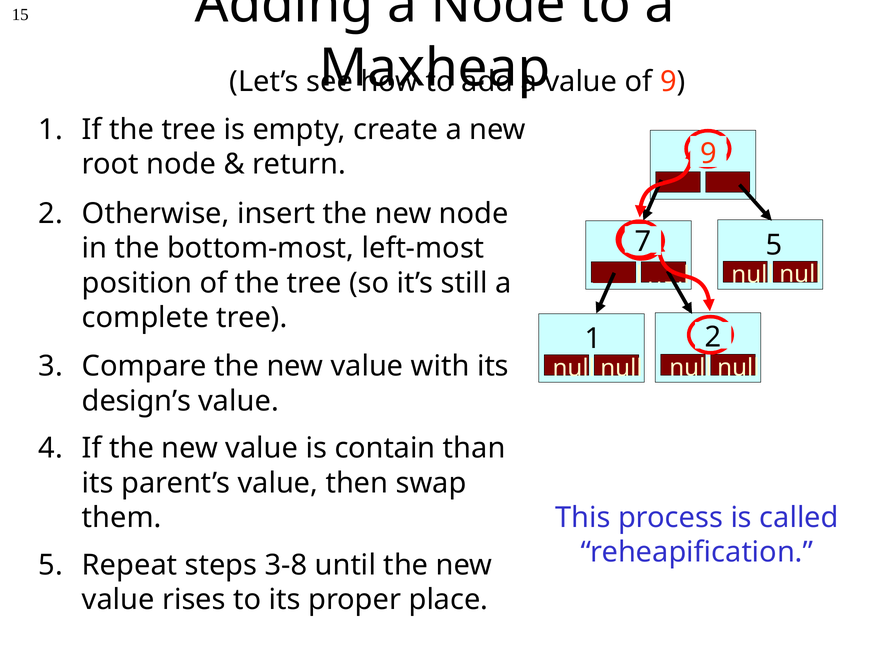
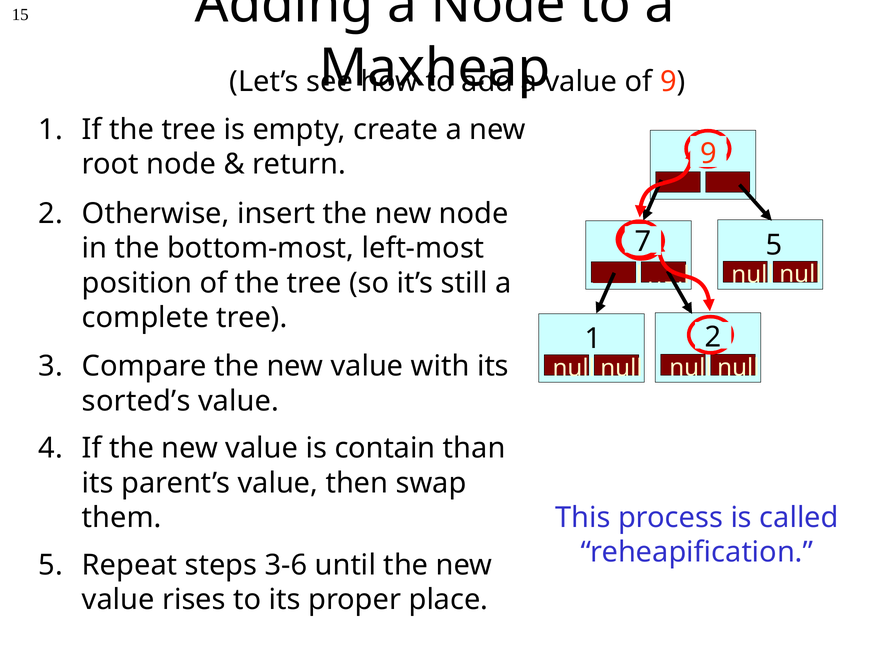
design’s: design’s -> sorted’s
3-8: 3-8 -> 3-6
